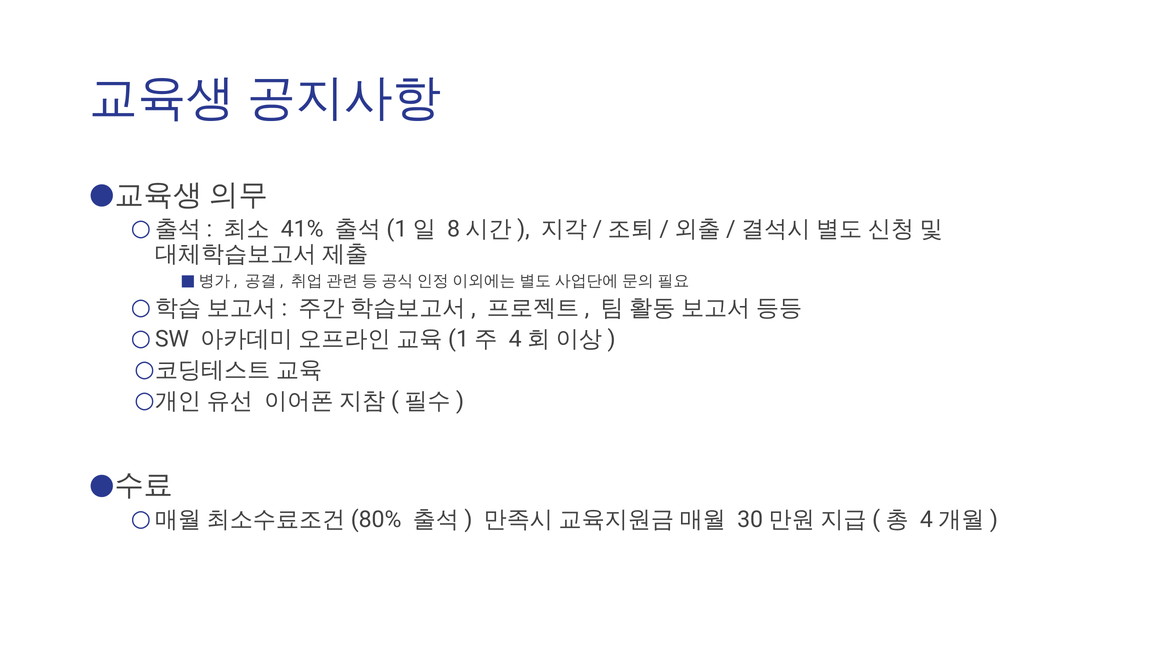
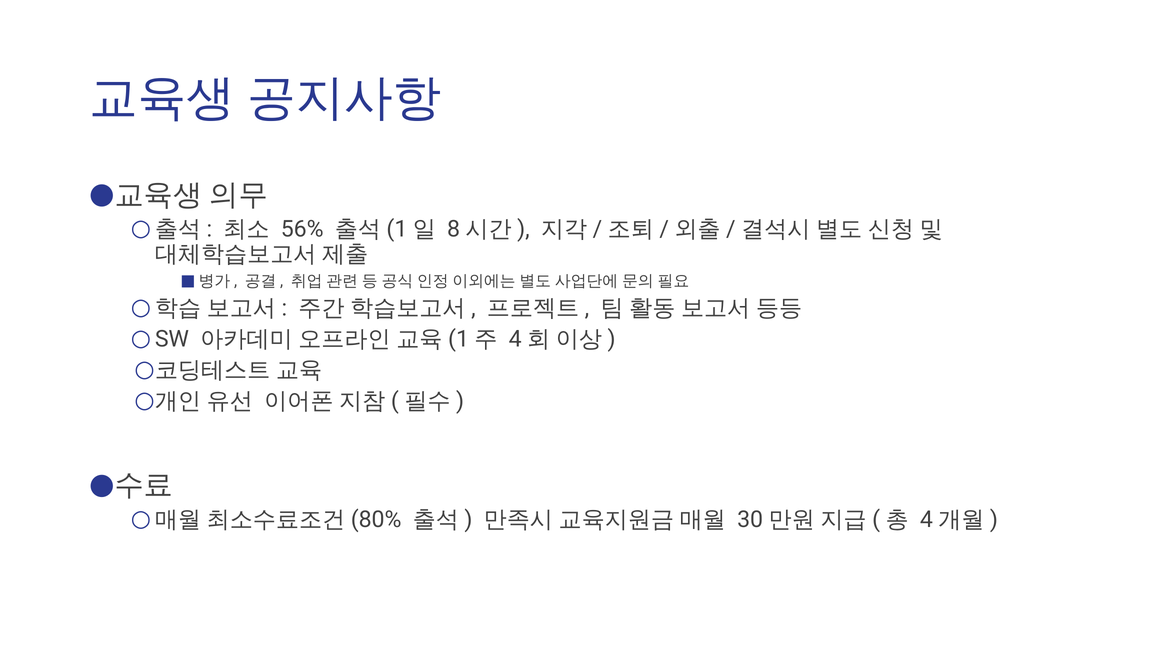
41%: 41% -> 56%
